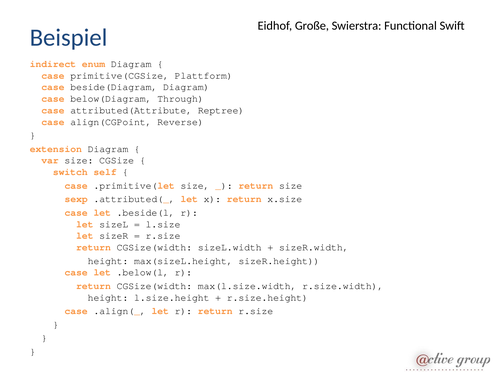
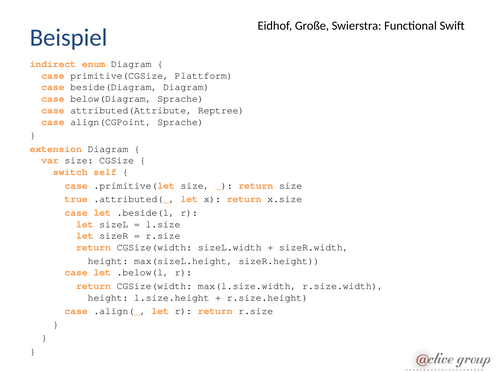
below(Diagram Through: Through -> Sprache
align(CGPoint Reverse: Reverse -> Sprache
sexp: sexp -> true
